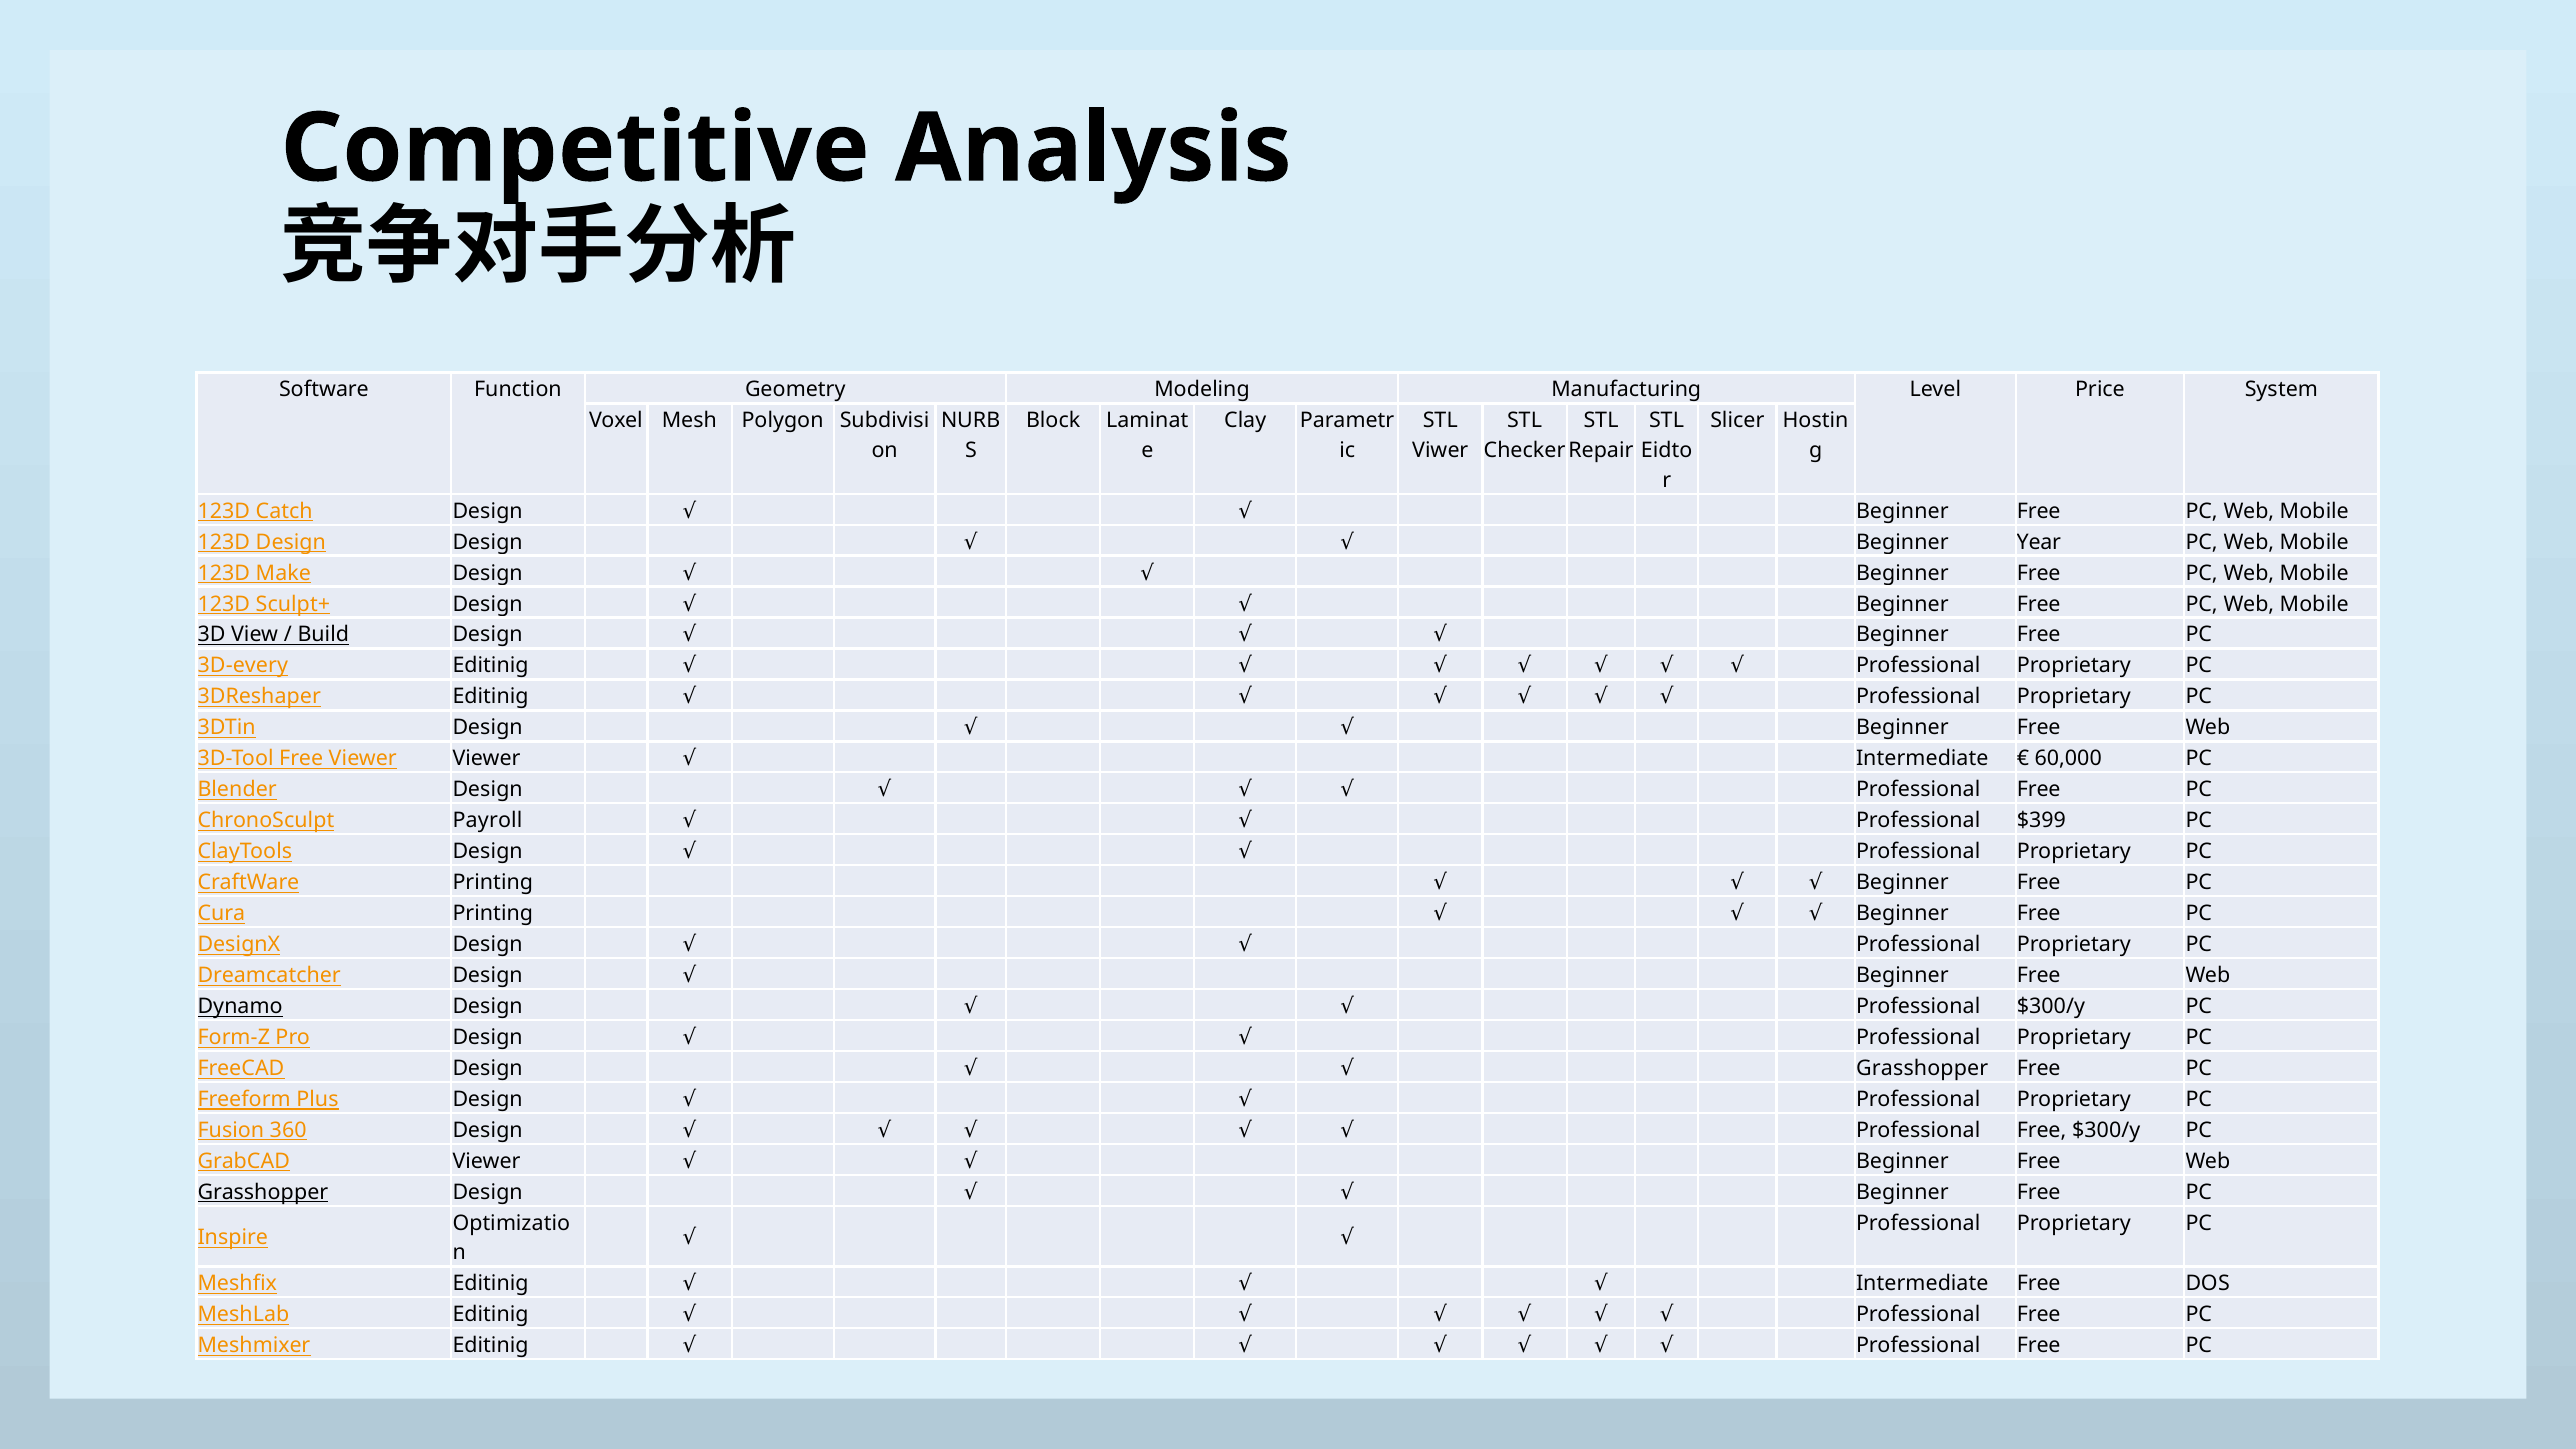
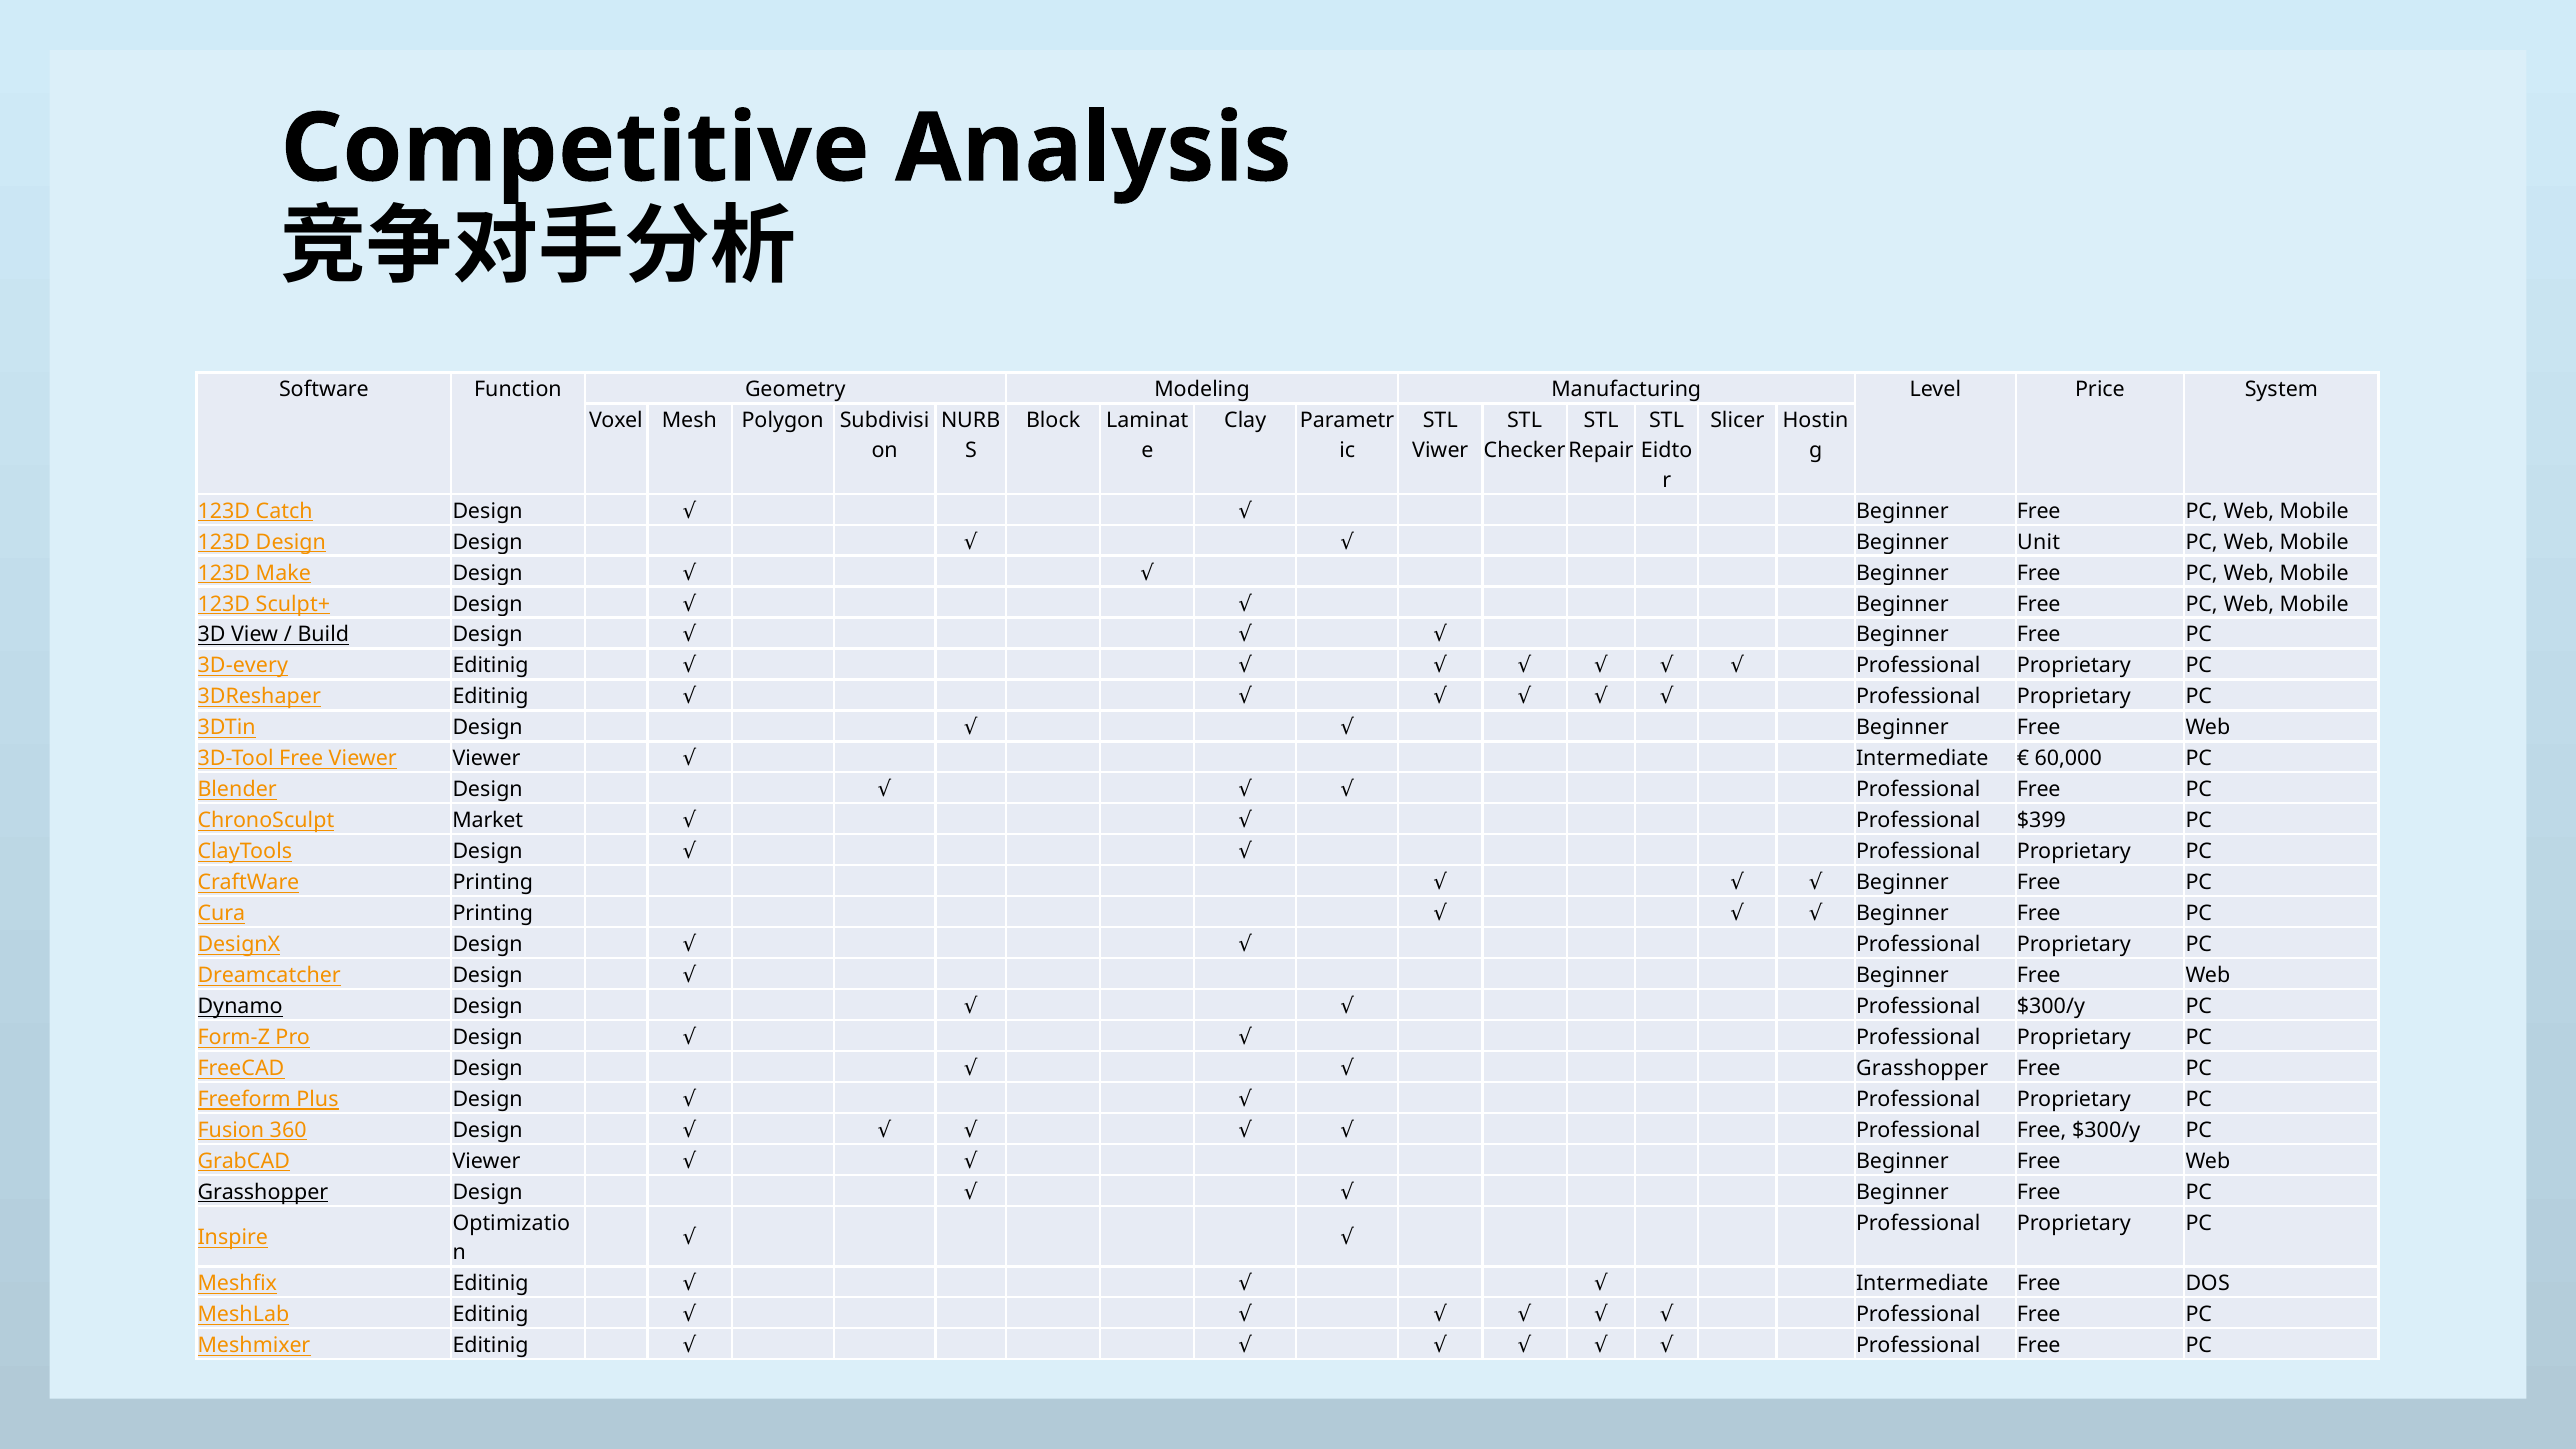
Year: Year -> Unit
Payroll: Payroll -> Market
